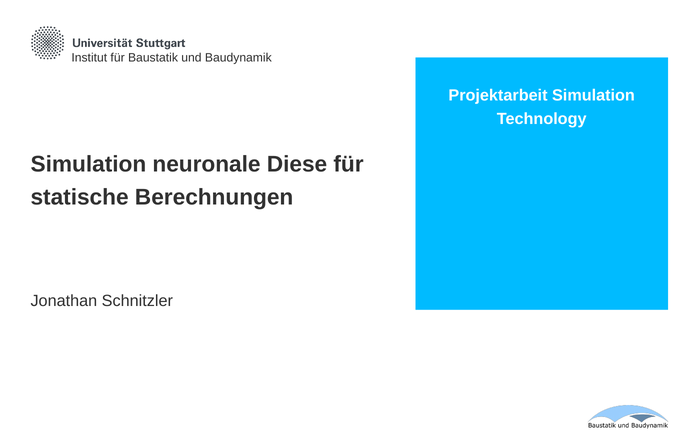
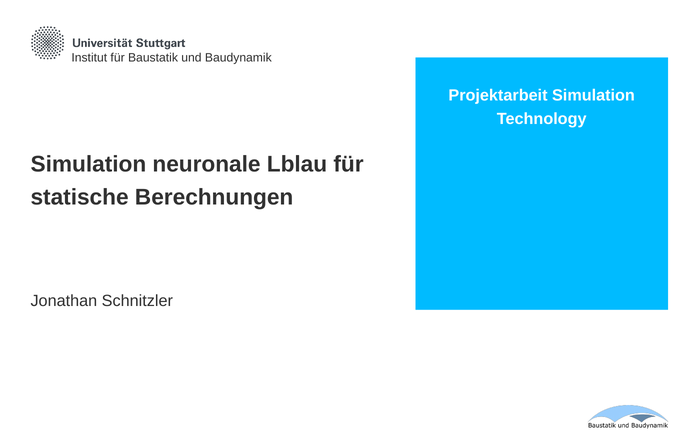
Diese: Diese -> Lblau
